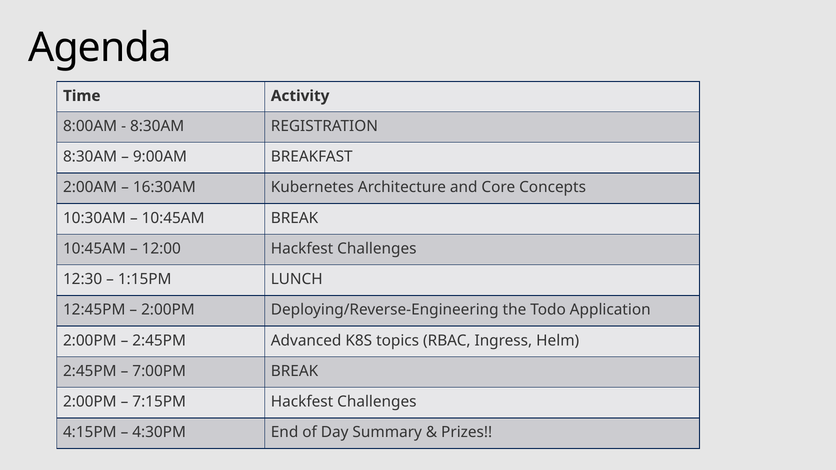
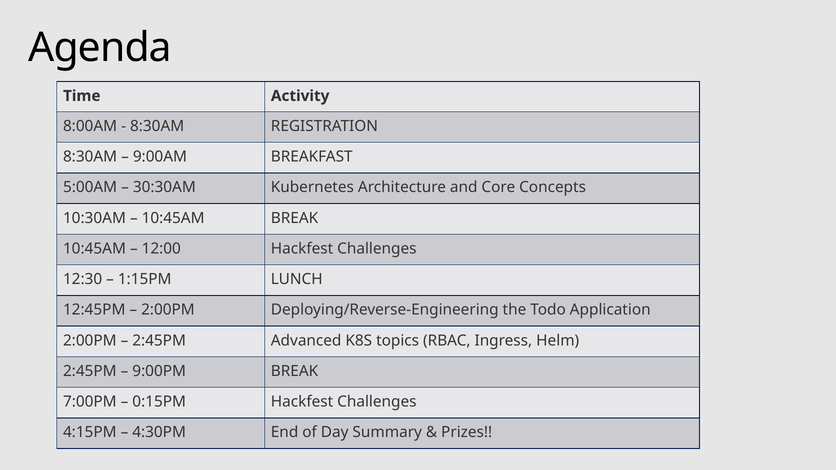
2:00AM: 2:00AM -> 5:00AM
16:30AM: 16:30AM -> 30:30AM
7:00PM: 7:00PM -> 9:00PM
2:00PM at (90, 402): 2:00PM -> 7:00PM
7:15PM: 7:15PM -> 0:15PM
